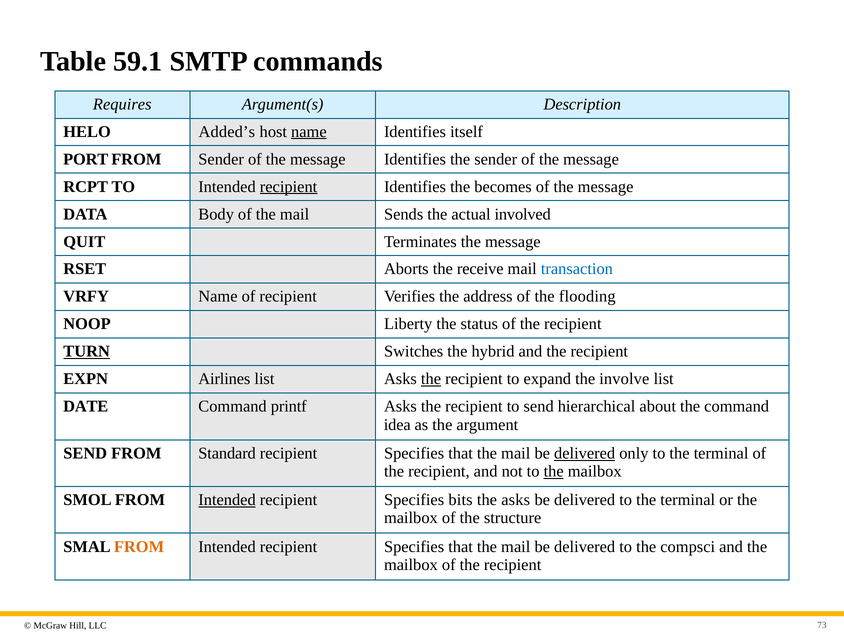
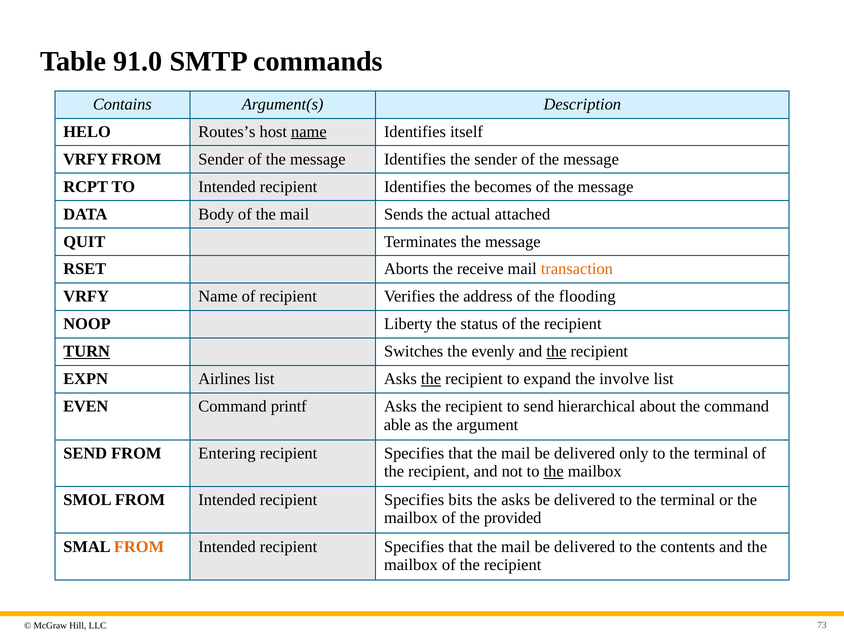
59.1: 59.1 -> 91.0
Requires: Requires -> Contains
Added’s: Added’s -> Routes’s
PORT at (86, 159): PORT -> VRFY
recipient at (289, 187) underline: present -> none
involved: involved -> attached
transaction colour: blue -> orange
hybrid: hybrid -> evenly
the at (556, 352) underline: none -> present
DATE: DATE -> EVEN
idea: idea -> able
Standard: Standard -> Entering
delivered at (585, 453) underline: present -> none
Intended at (227, 500) underline: present -> none
structure: structure -> provided
compsci: compsci -> contents
